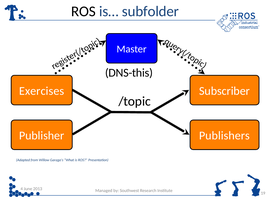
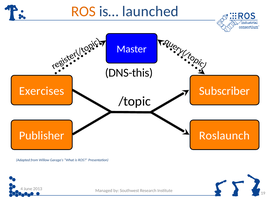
ROS at (84, 11) colour: black -> orange
subfolder: subfolder -> launched
Publishers: Publishers -> Roslaunch
